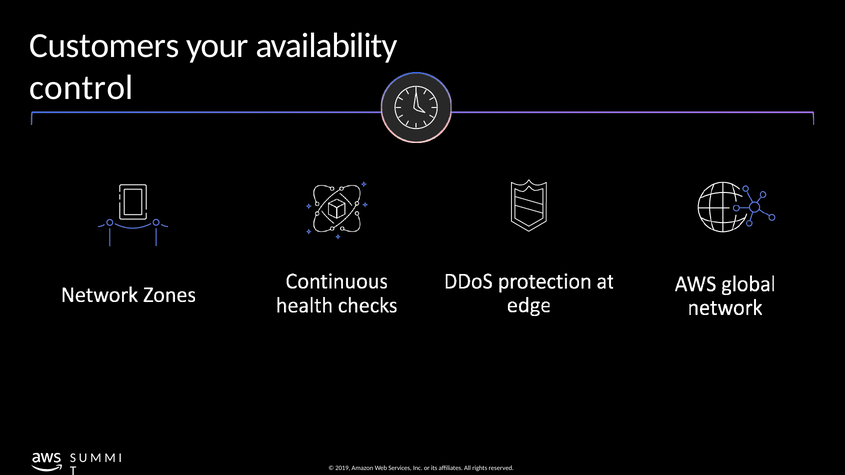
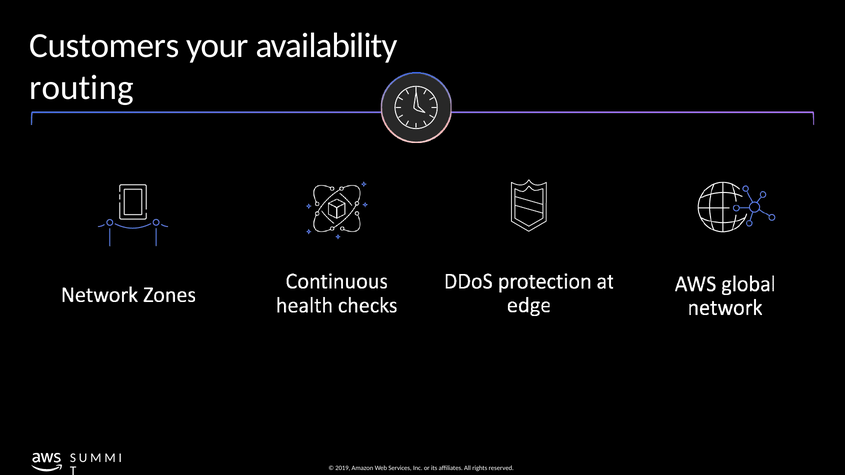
control: control -> routing
